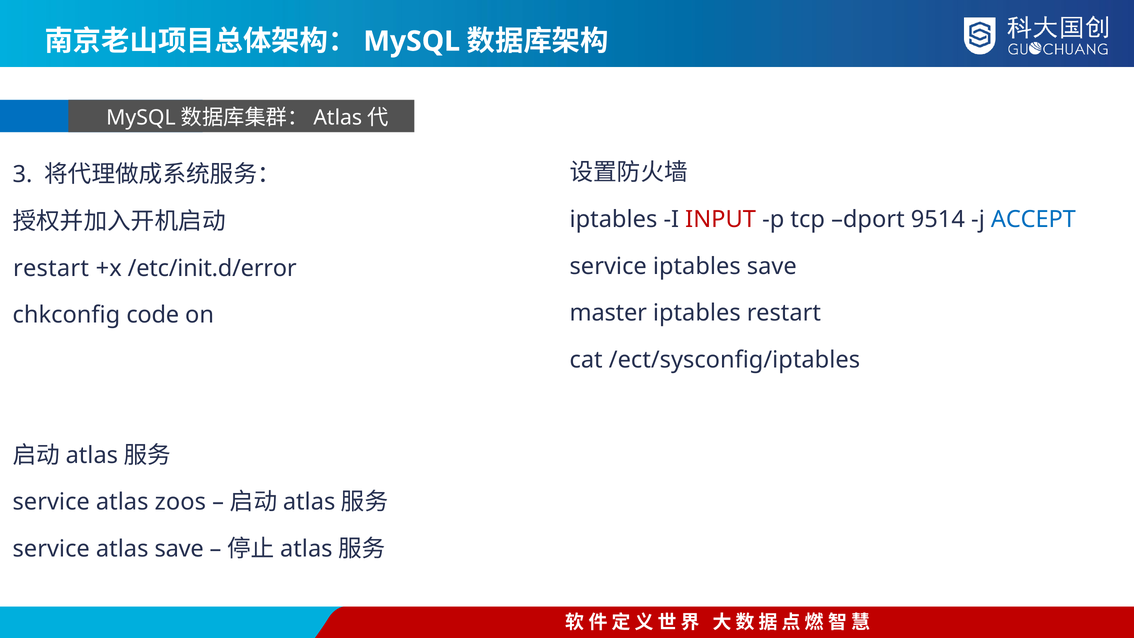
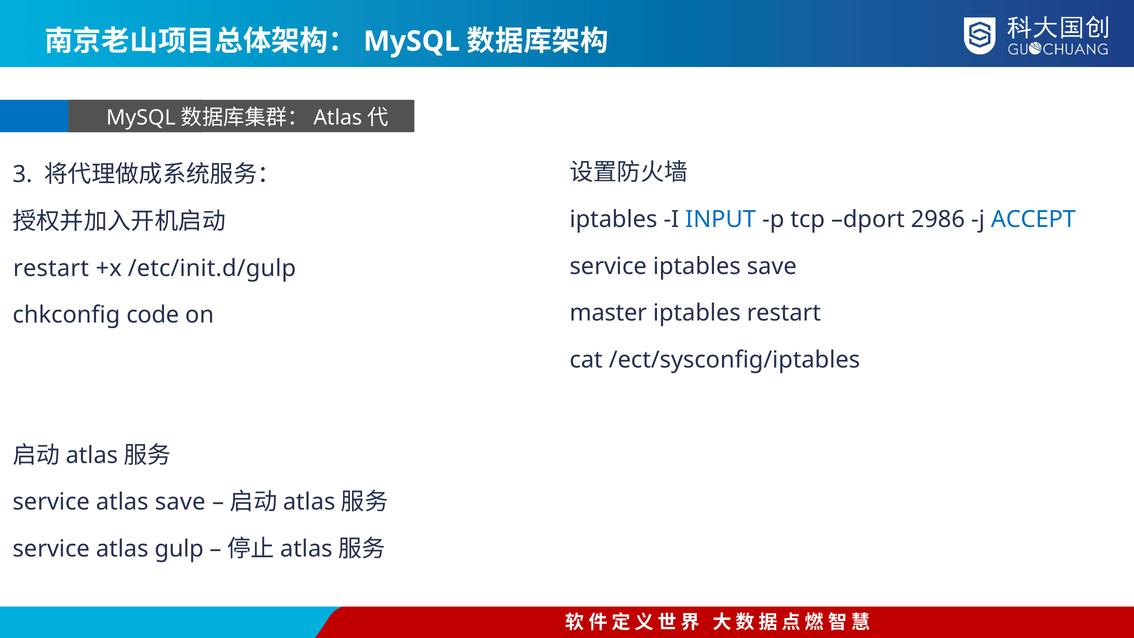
INPUT colour: red -> blue
9514: 9514 -> 2986
/etc/init.d/error: /etc/init.d/error -> /etc/init.d/gulp
atlas zoos: zoos -> save
atlas save: save -> gulp
